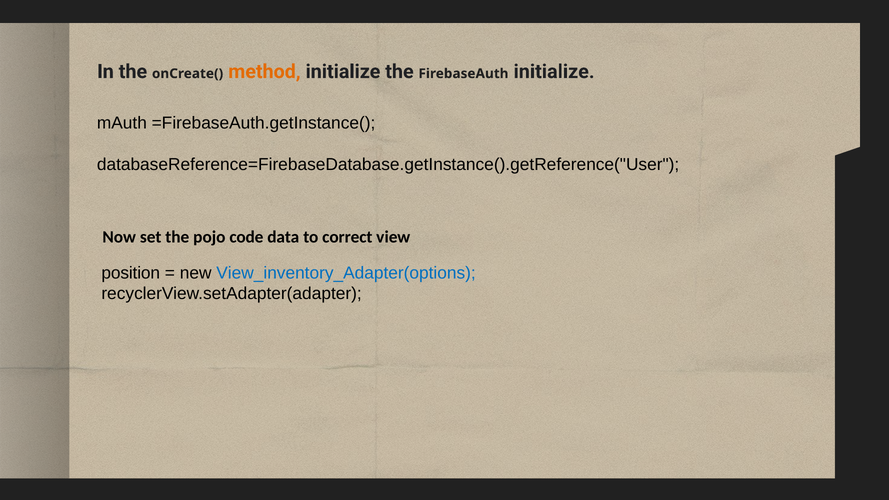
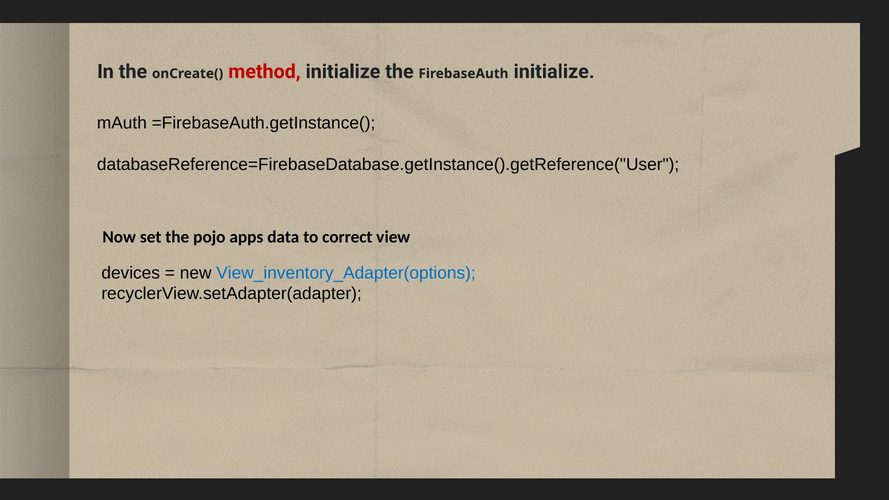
method colour: orange -> red
code: code -> apps
position: position -> devices
